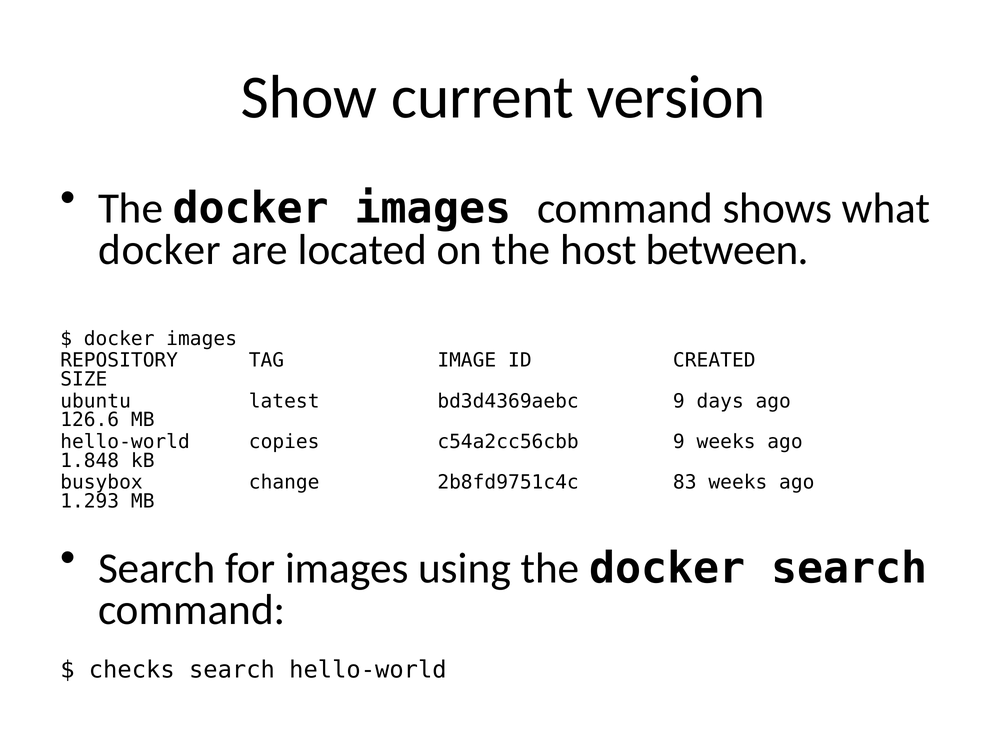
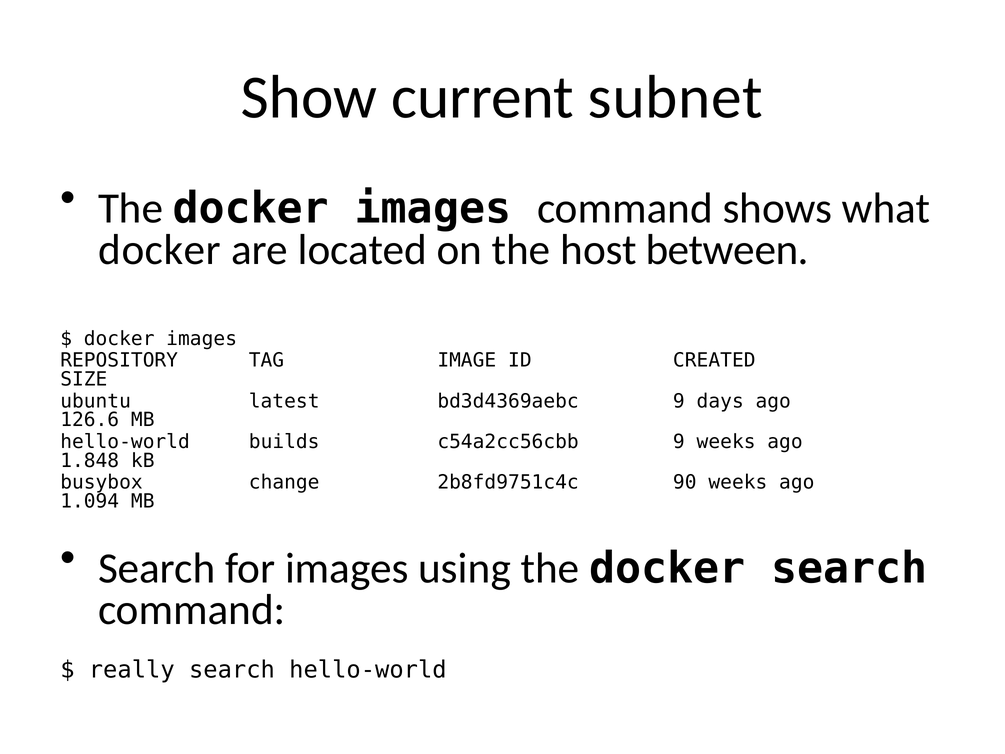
version: version -> subnet
copies: copies -> builds
83: 83 -> 90
1.293: 1.293 -> 1.094
checks: checks -> really
